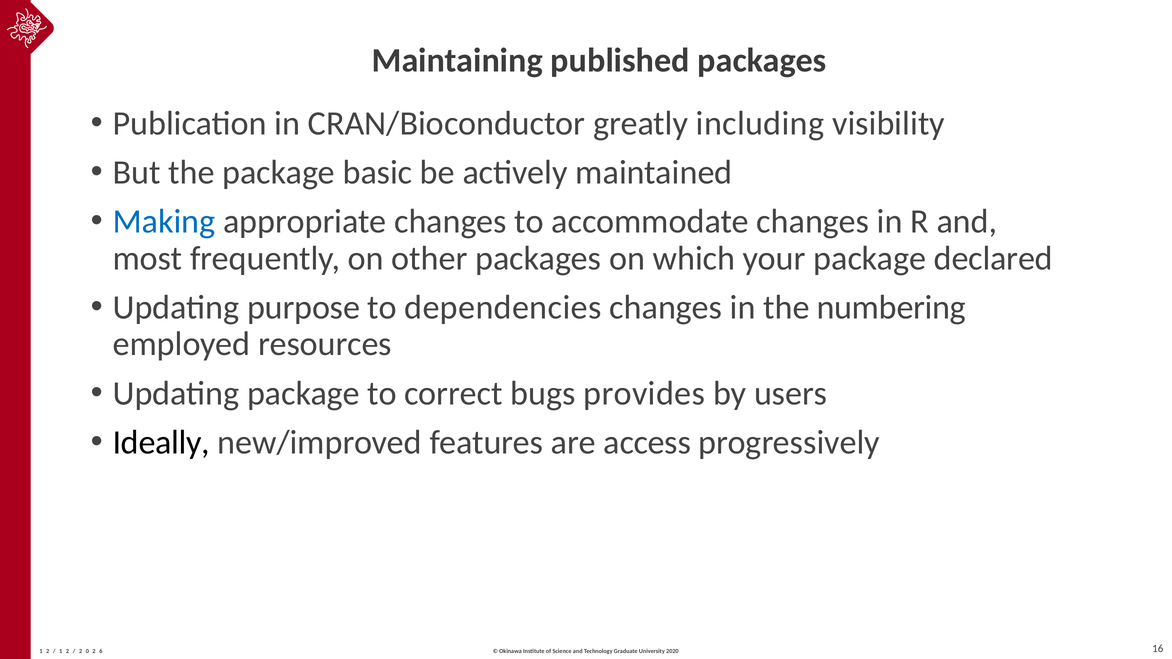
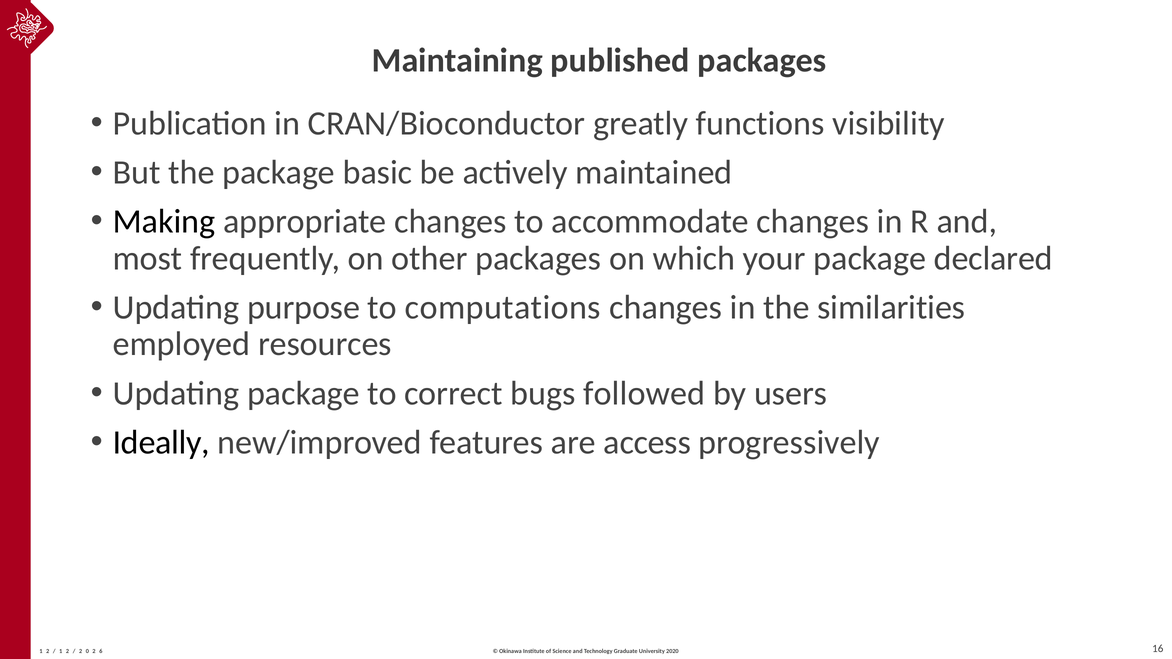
including: including -> functions
Making colour: blue -> black
dependencies: dependencies -> computations
numbering: numbering -> similarities
provides: provides -> followed
